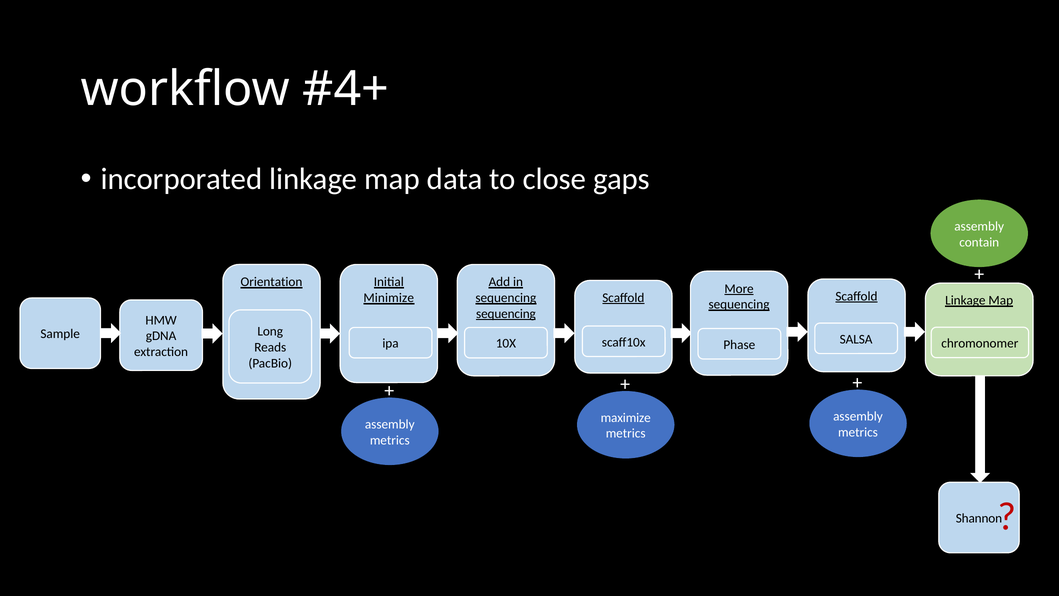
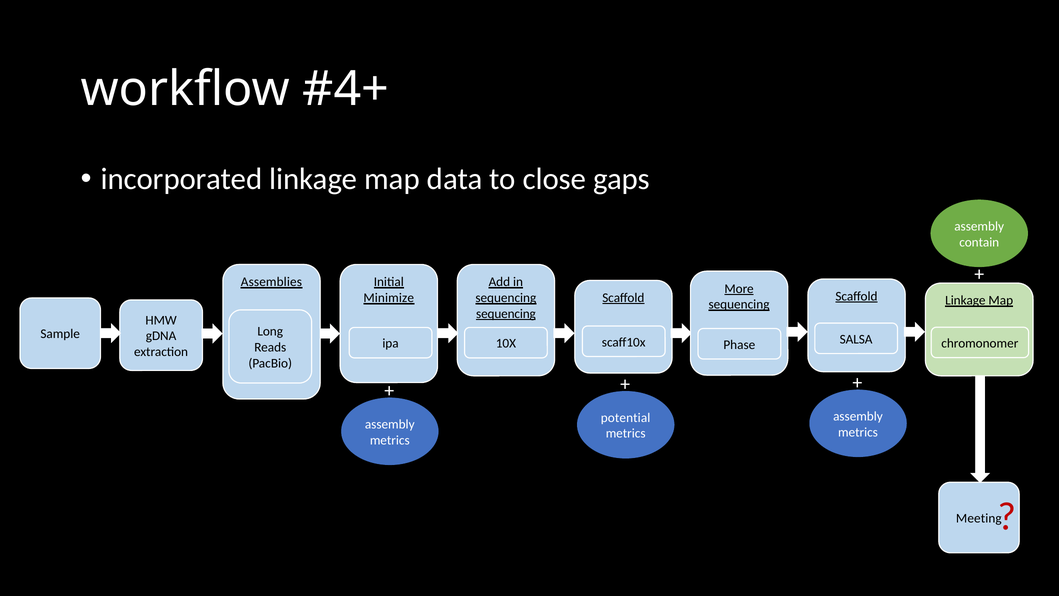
Orientation: Orientation -> Assemblies
maximize: maximize -> potential
Shannon: Shannon -> Meeting
